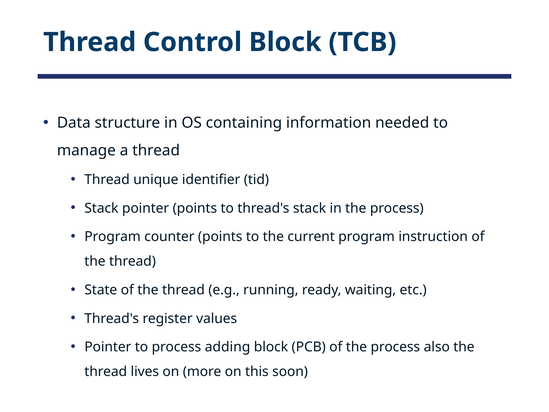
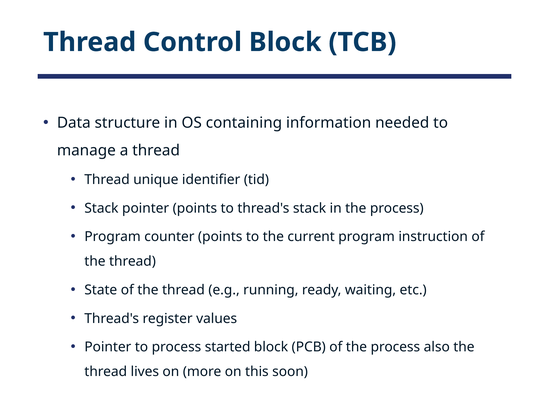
adding: adding -> started
